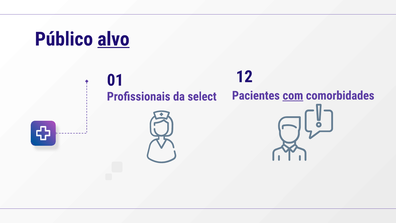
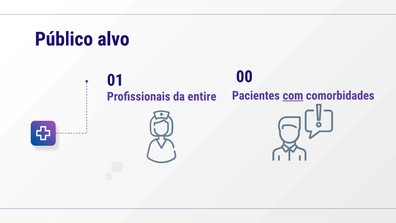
alvo underline: present -> none
12: 12 -> 00
select: select -> entire
